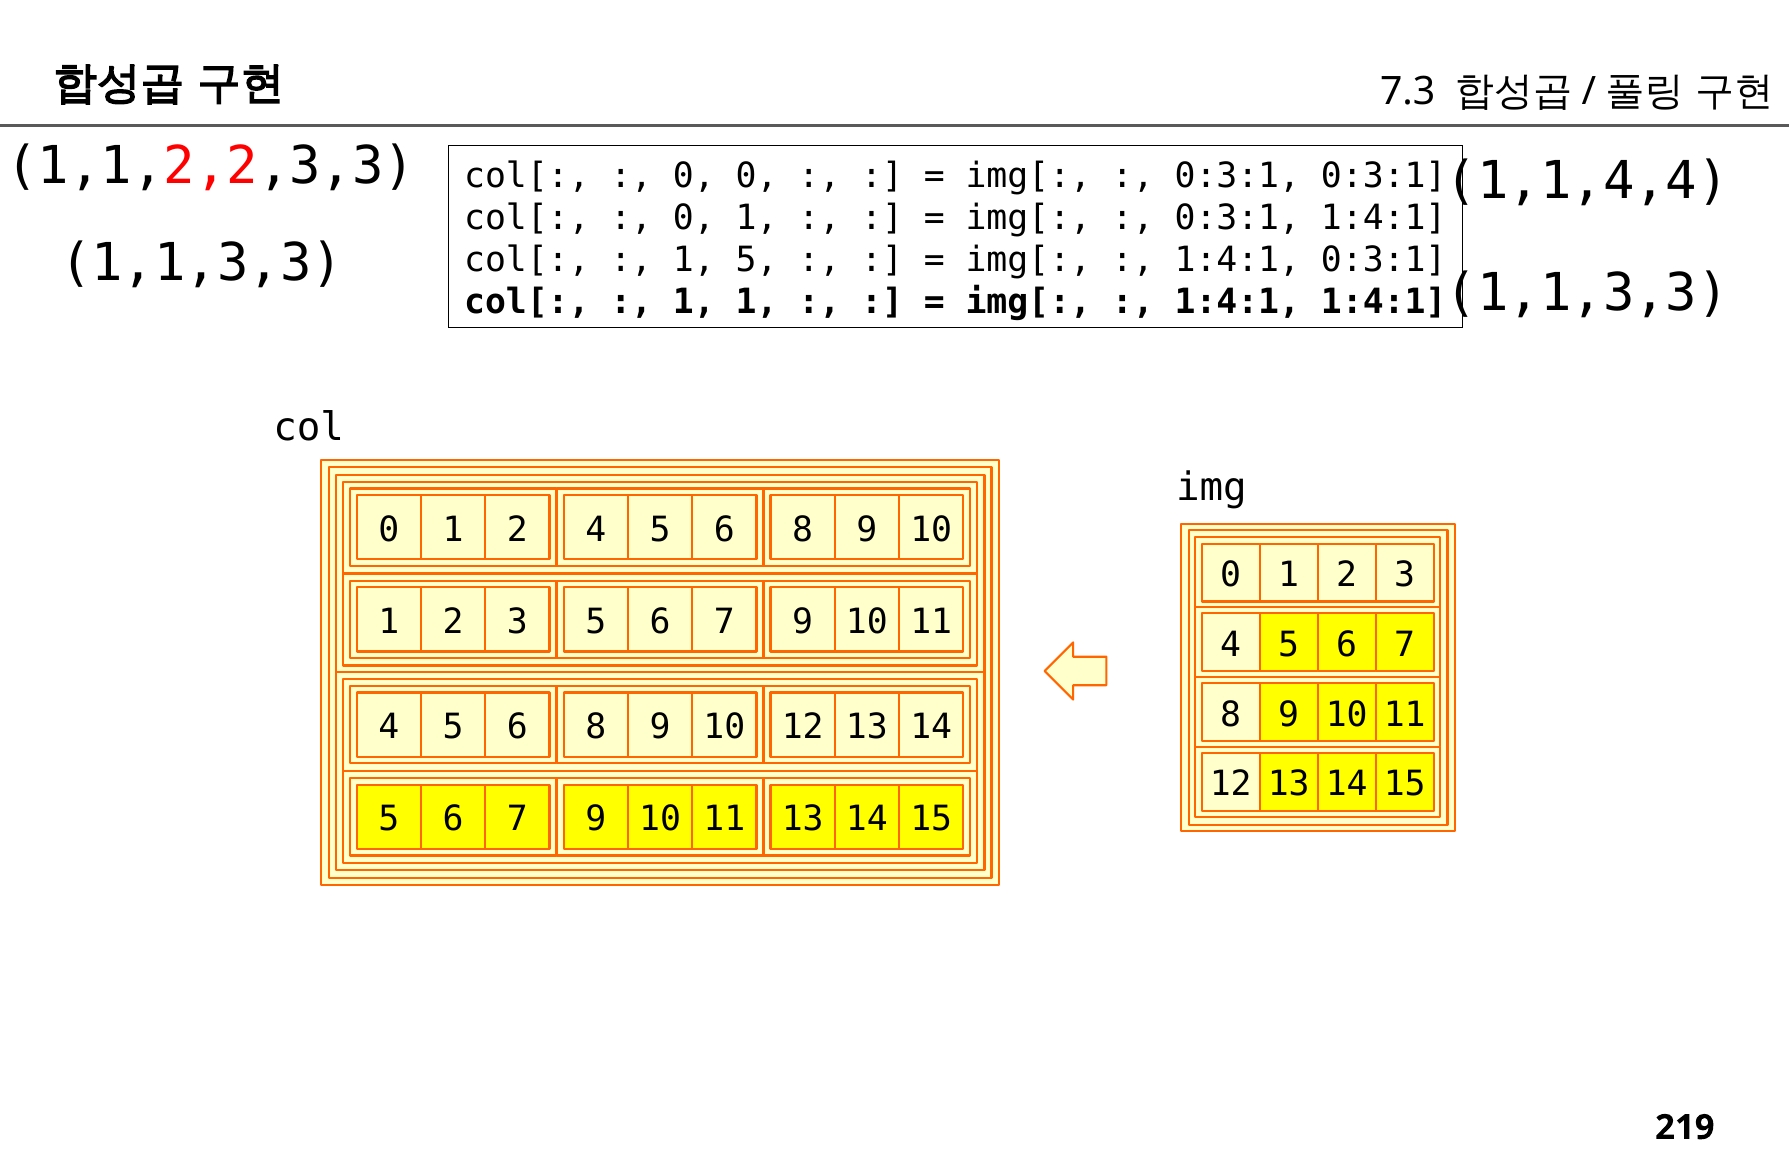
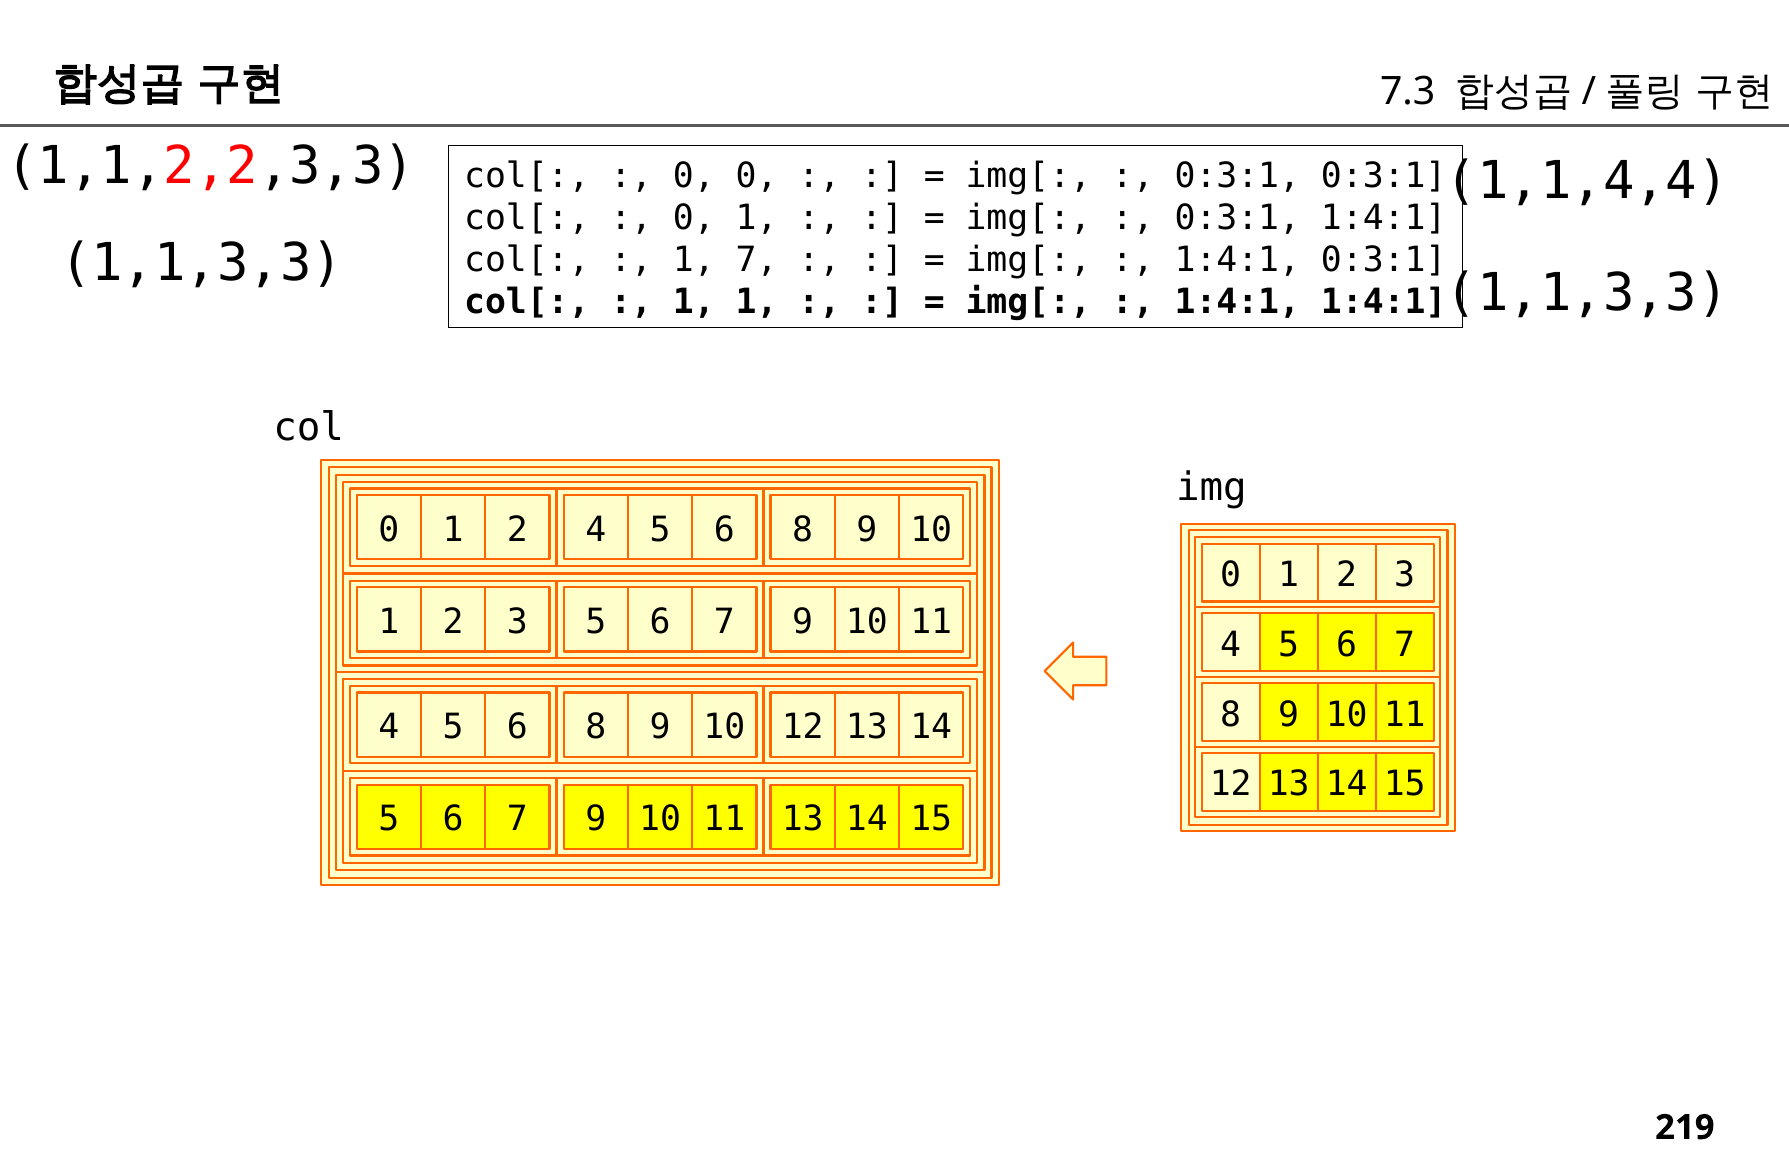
1 5: 5 -> 7
